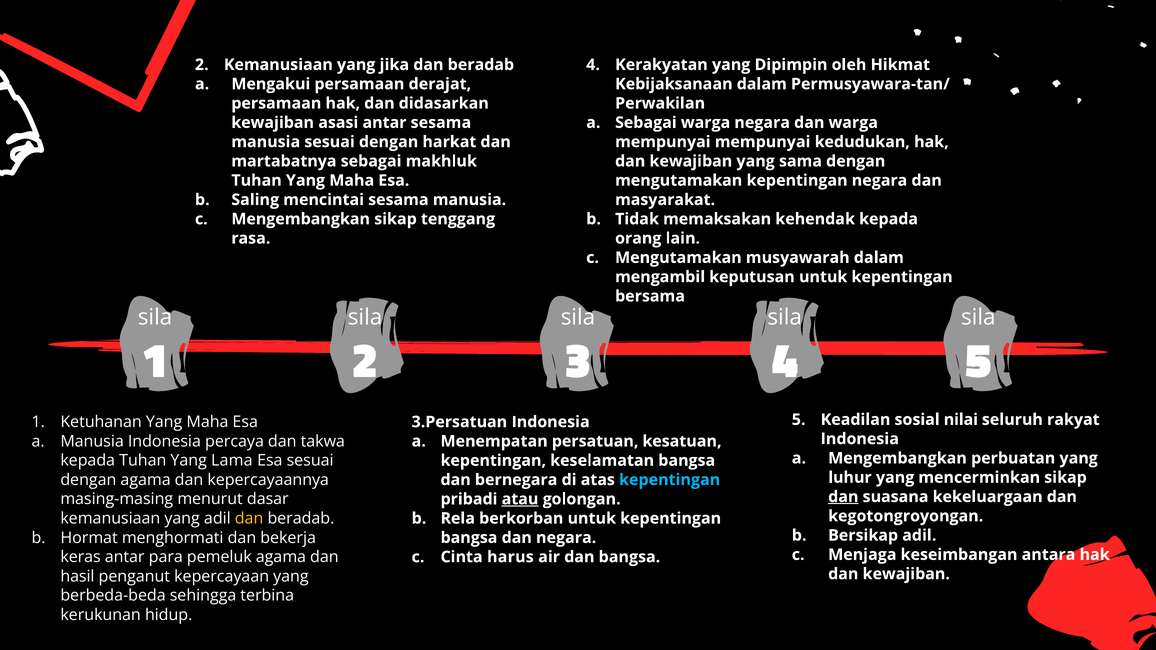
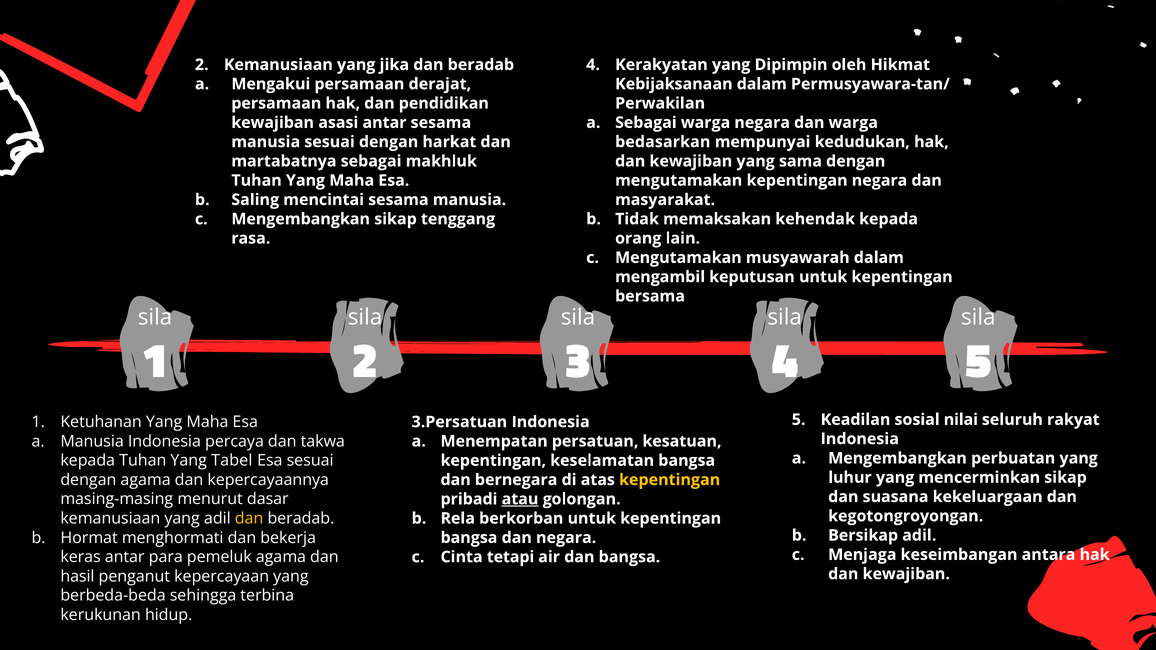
didasarkan: didasarkan -> pendidikan
mempunyai at (663, 142): mempunyai -> bedasarkan
Lama: Lama -> Tabel
kepentingan at (670, 480) colour: light blue -> yellow
dan at (843, 497) underline: present -> none
harus: harus -> tetapi
